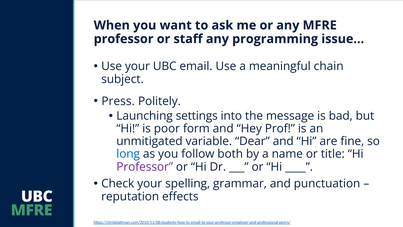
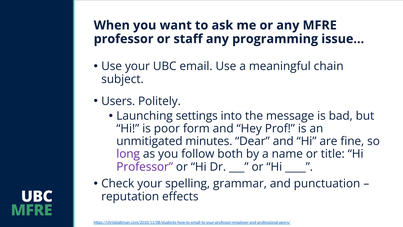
Press: Press -> Users
variable: variable -> minutes
long colour: blue -> purple
